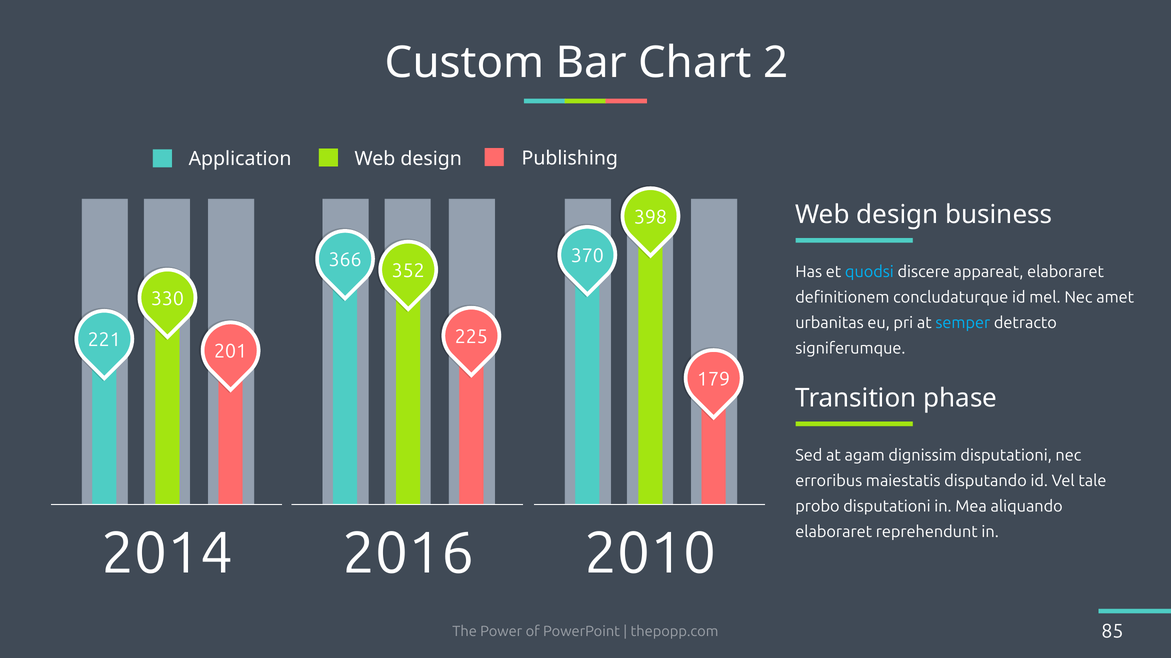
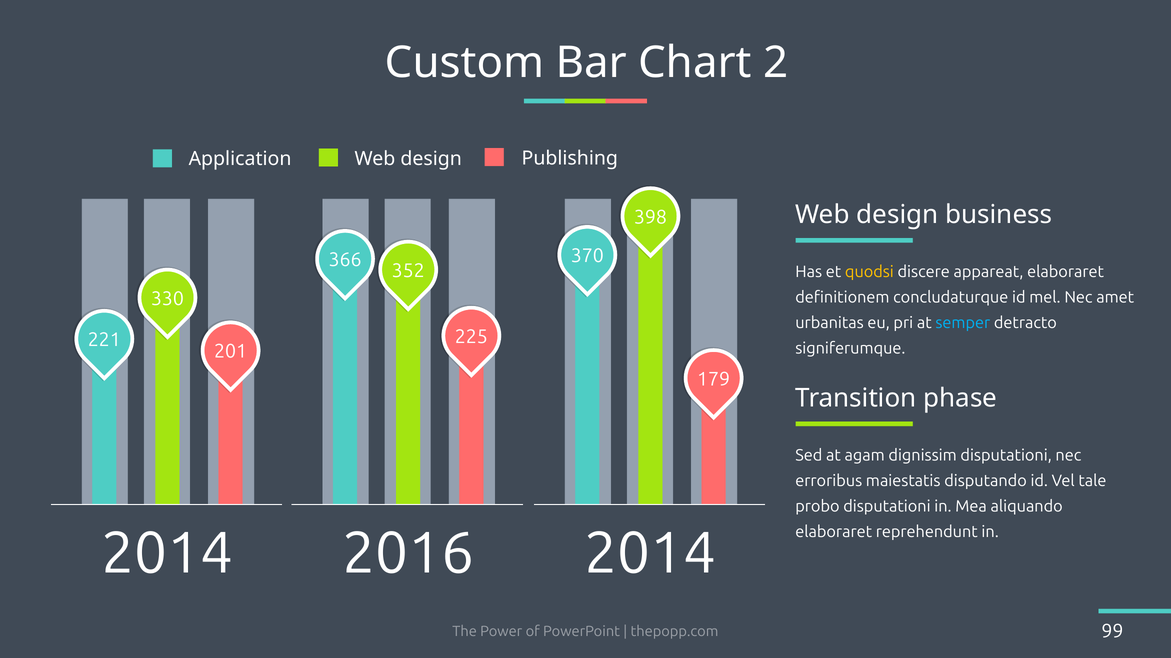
quodsi colour: light blue -> yellow
2010 at (650, 554): 2010 -> 2014
85: 85 -> 99
